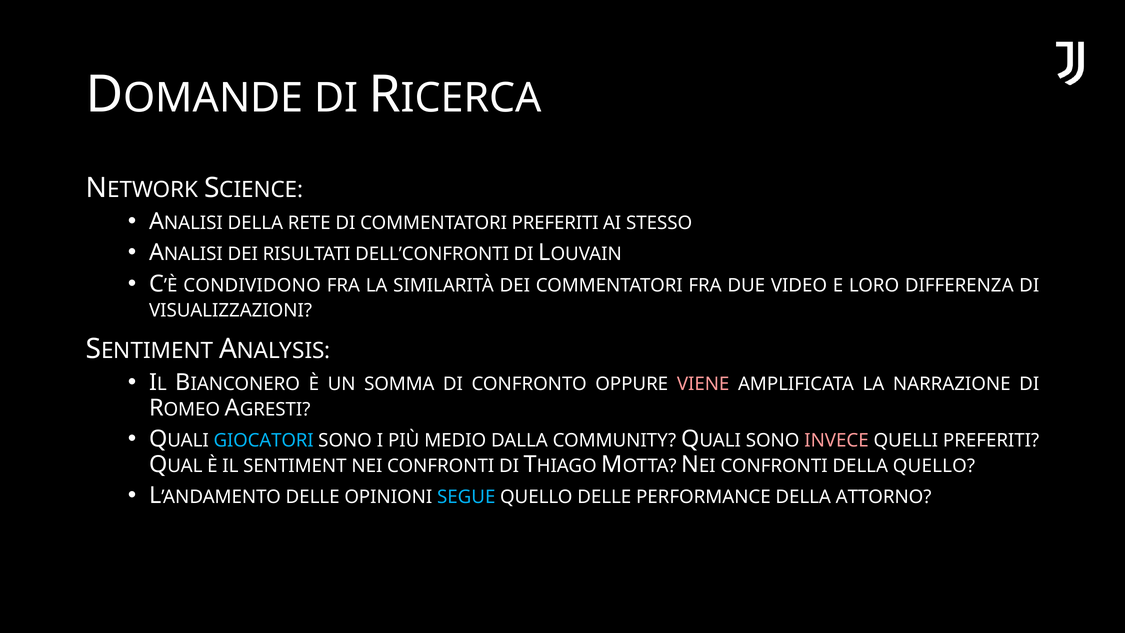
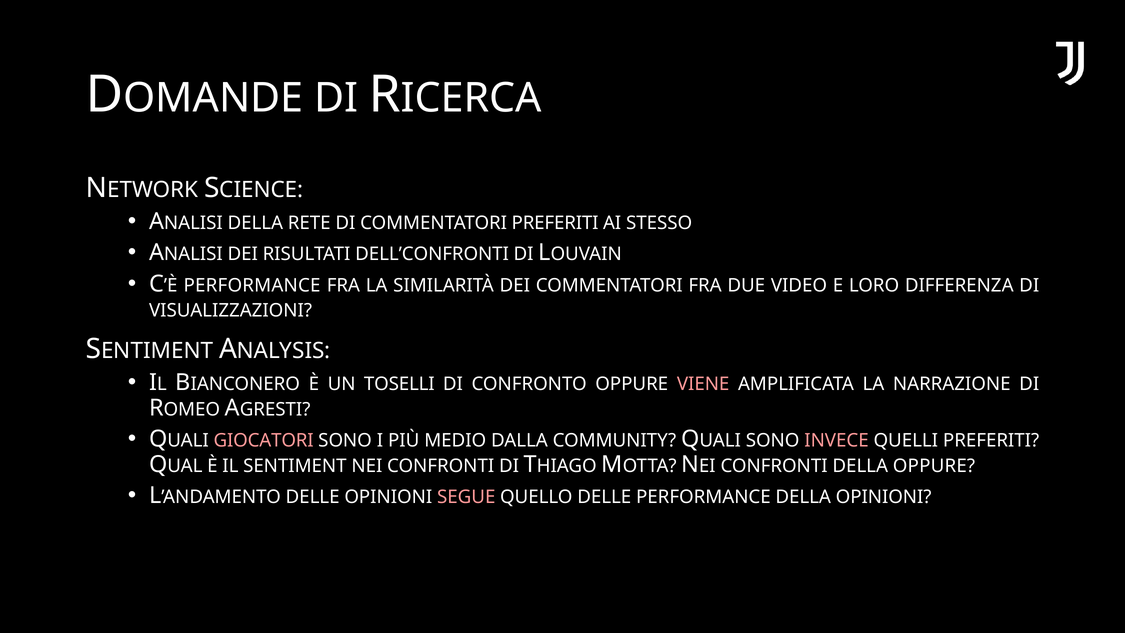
CONDIVIDONO at (252, 285): CONDIVIDONO -> PERFORMANCE
SOMMA: SOMMA -> TOSELLI
GIOCATORI colour: light blue -> pink
DELLA QUELLO: QUELLO -> OPPURE
SEGUE colour: light blue -> pink
DELLA ATTORNO: ATTORNO -> OPINIONI
